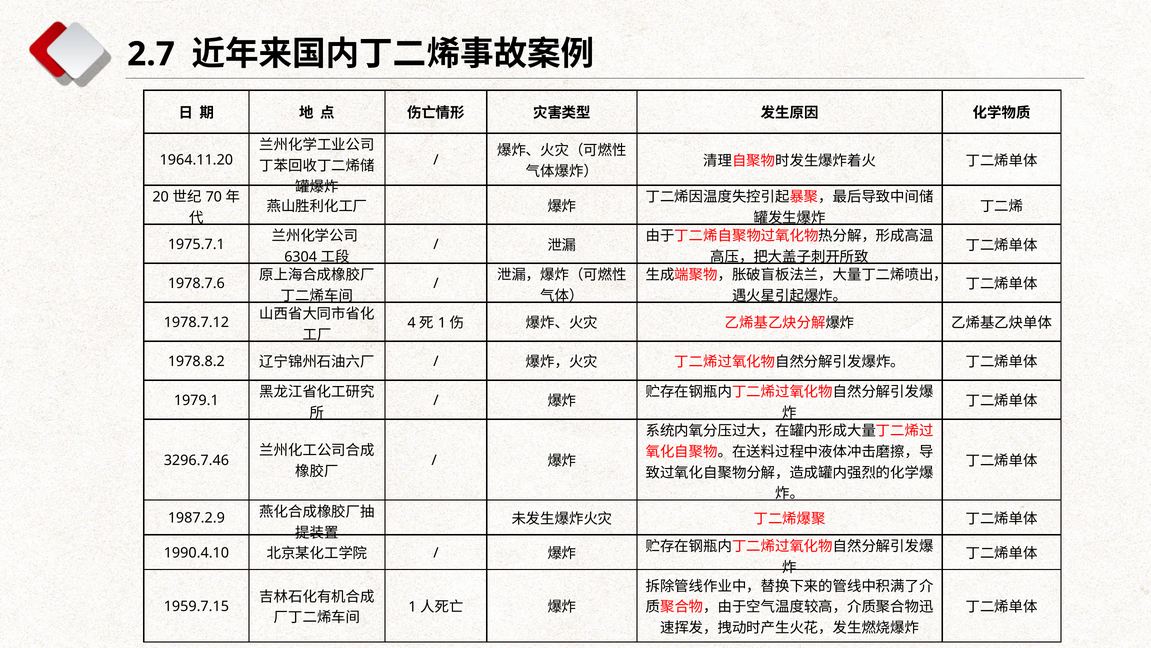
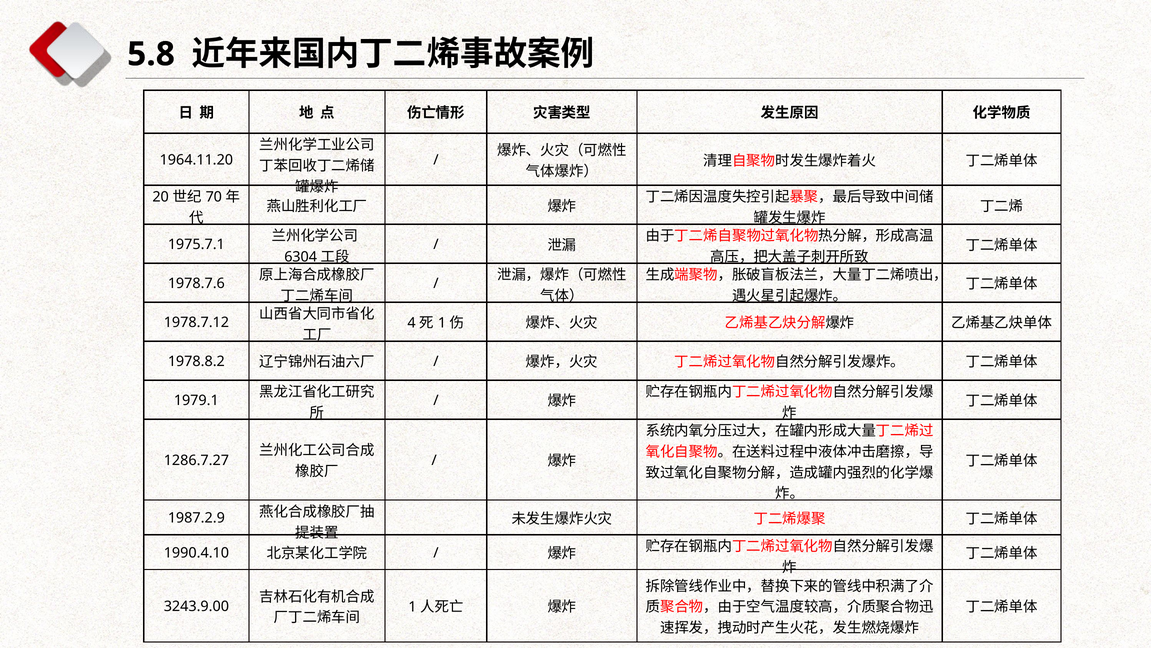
2.7: 2.7 -> 5.8
3296.7.46: 3296.7.46 -> 1286.7.27
1959.7.15: 1959.7.15 -> 3243.9.00
